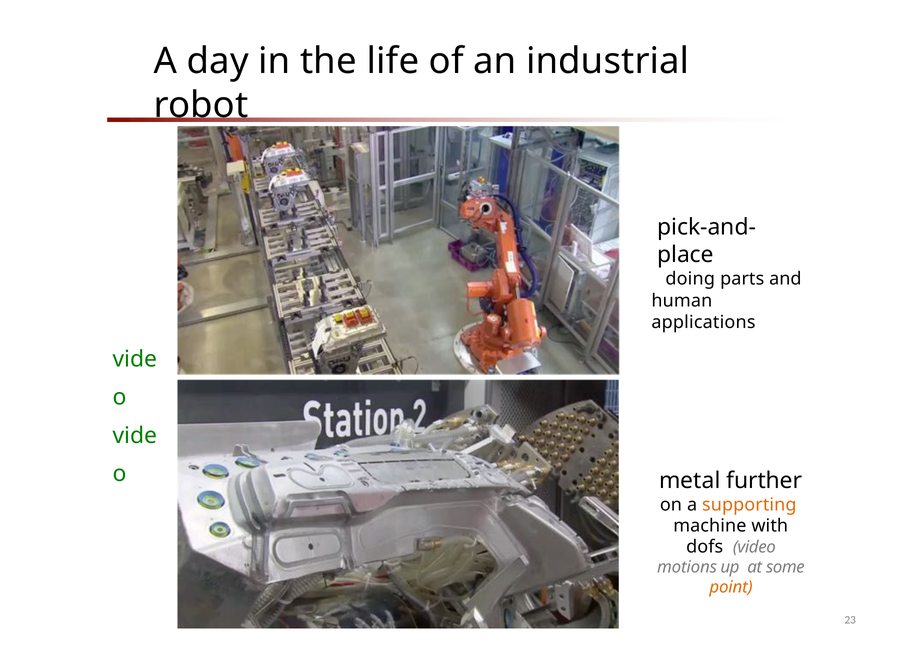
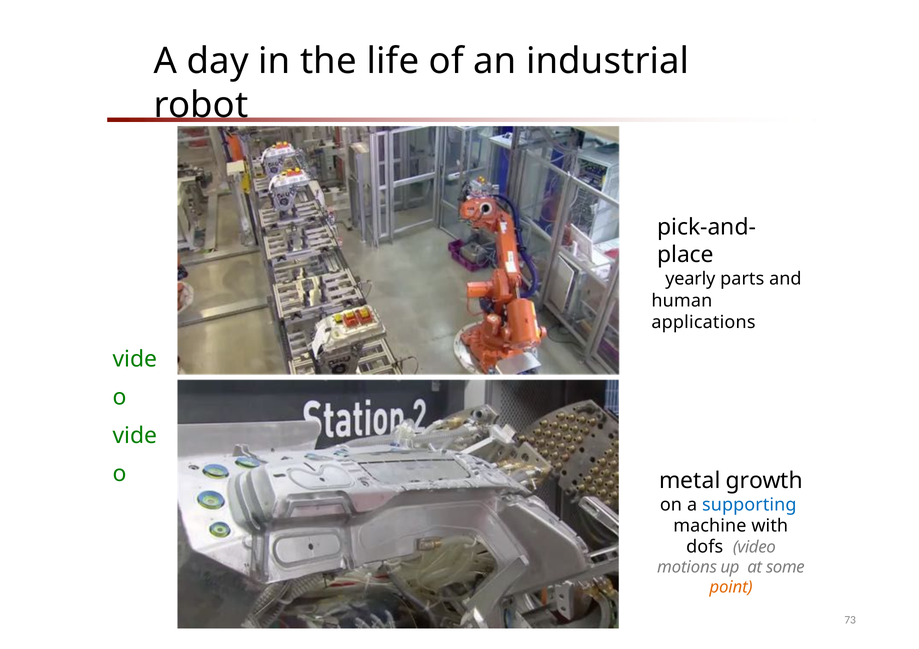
doing: doing -> yearly
further: further -> growth
supporting colour: orange -> blue
23: 23 -> 73
